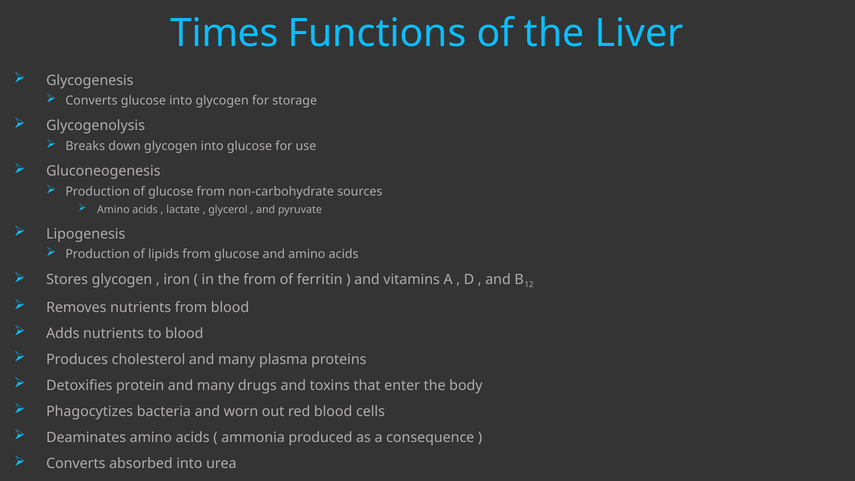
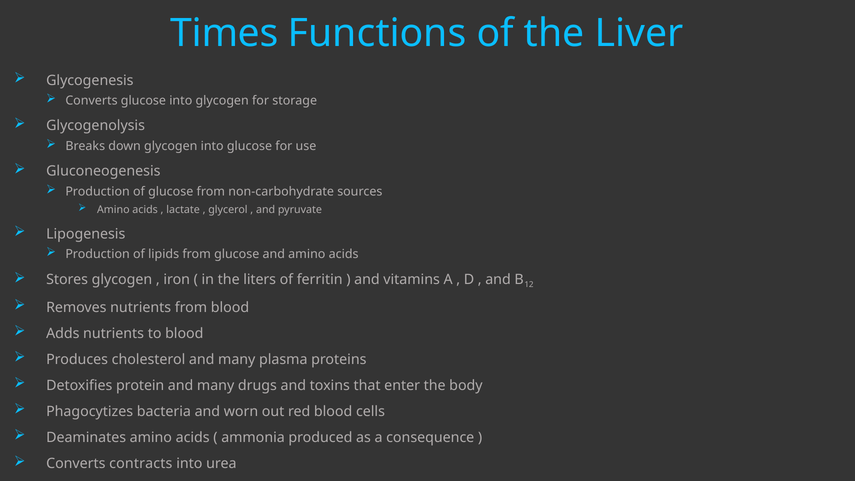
the from: from -> liters
absorbed: absorbed -> contracts
